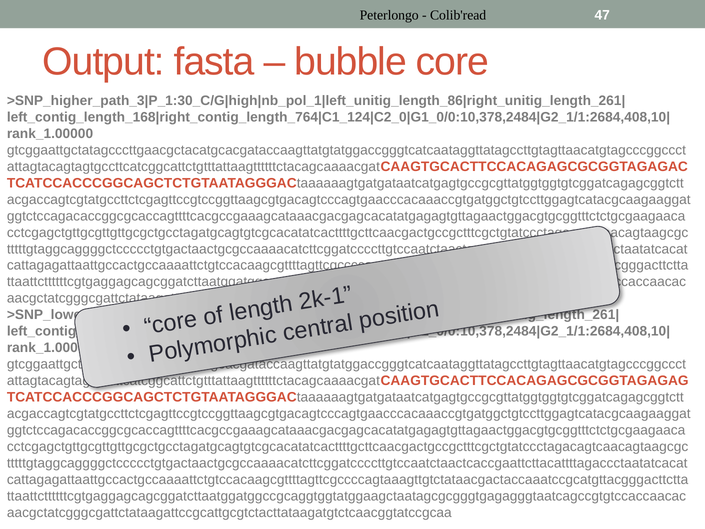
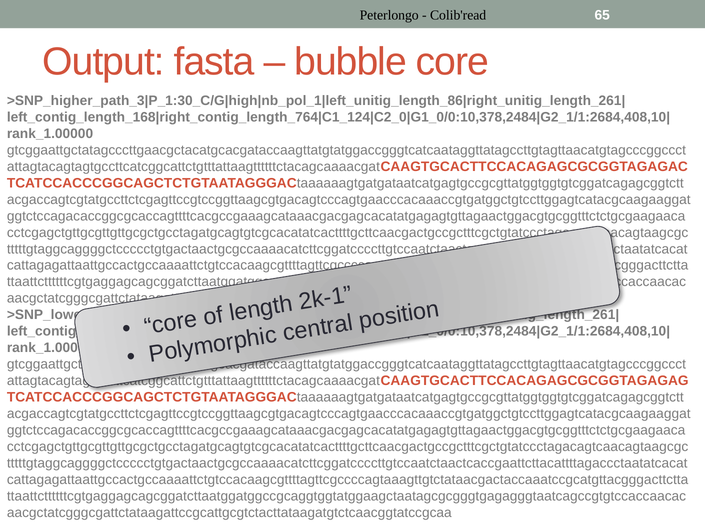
47: 47 -> 65
